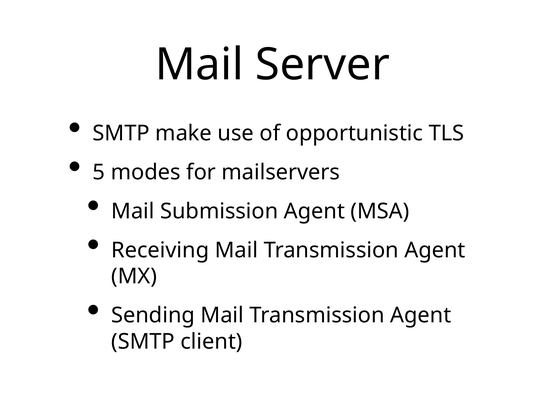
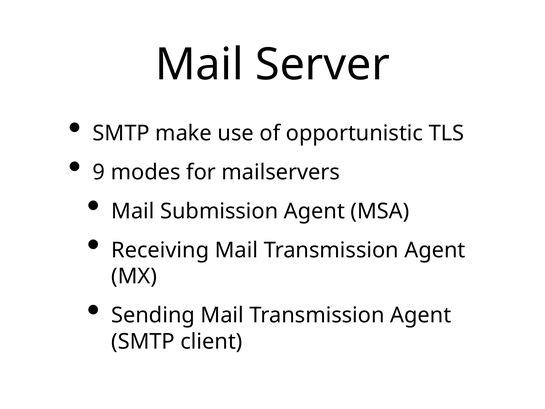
5: 5 -> 9
